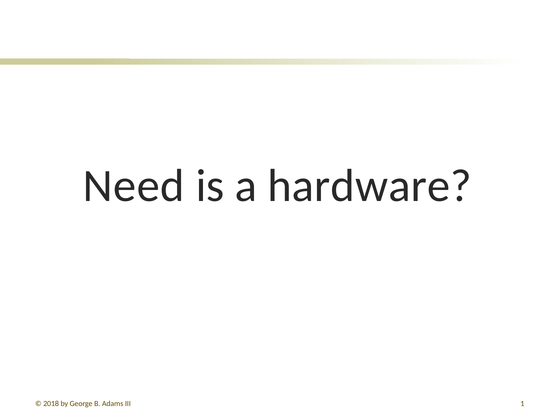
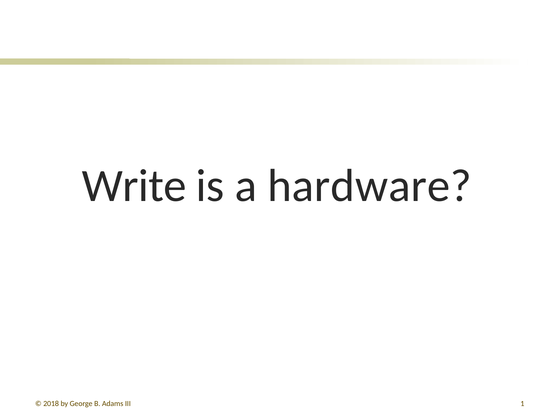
Need: Need -> Write
